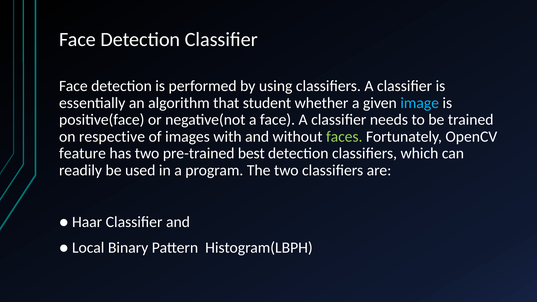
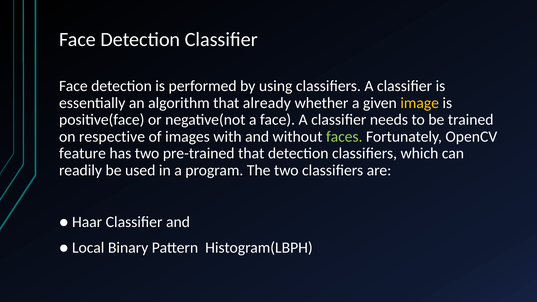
student: student -> already
image colour: light blue -> yellow
pre-trained best: best -> that
